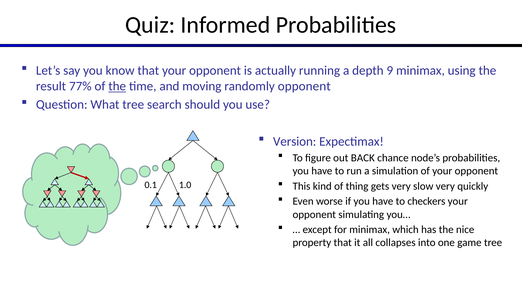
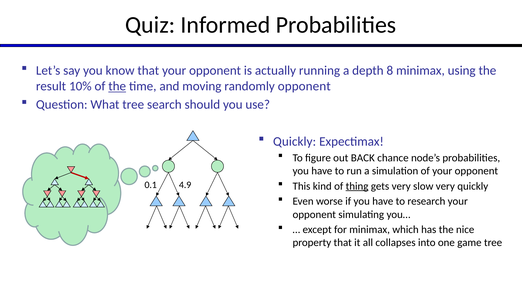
9: 9 -> 8
77%: 77% -> 10%
Version at (295, 141): Version -> Quickly
thing underline: none -> present
1.0: 1.0 -> 4.9
checkers: checkers -> research
